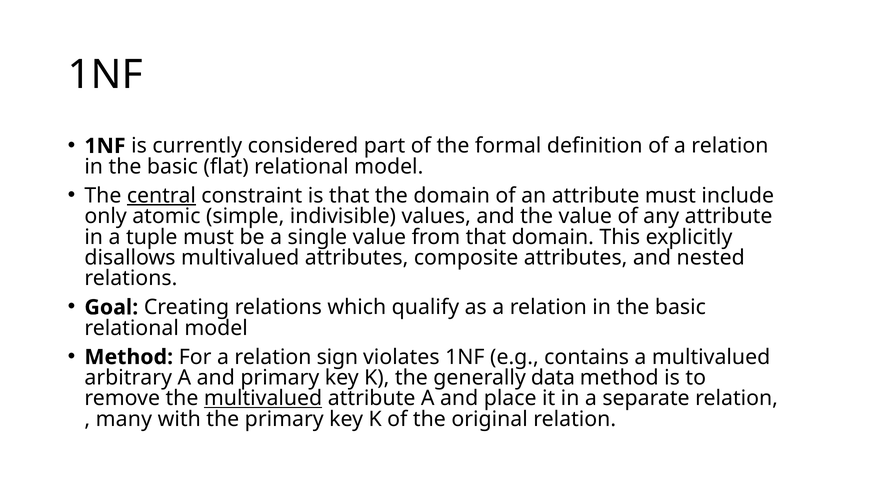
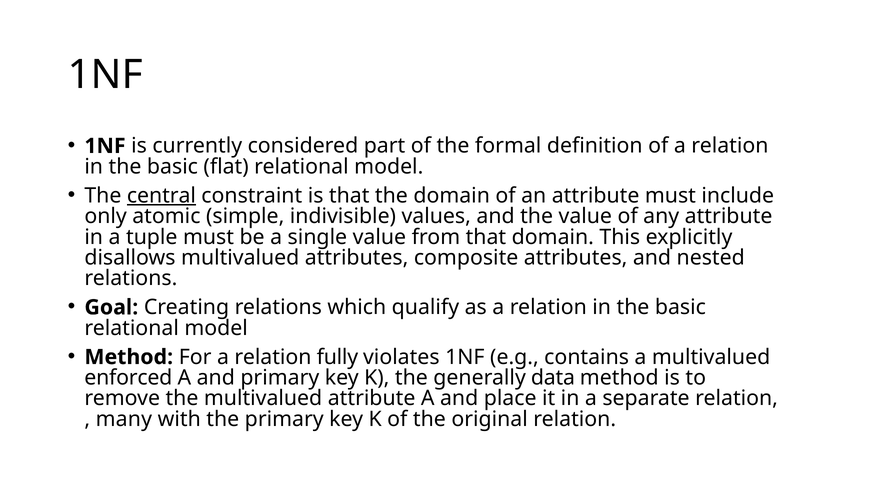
sign: sign -> fully
arbitrary: arbitrary -> enforced
multivalued at (263, 398) underline: present -> none
